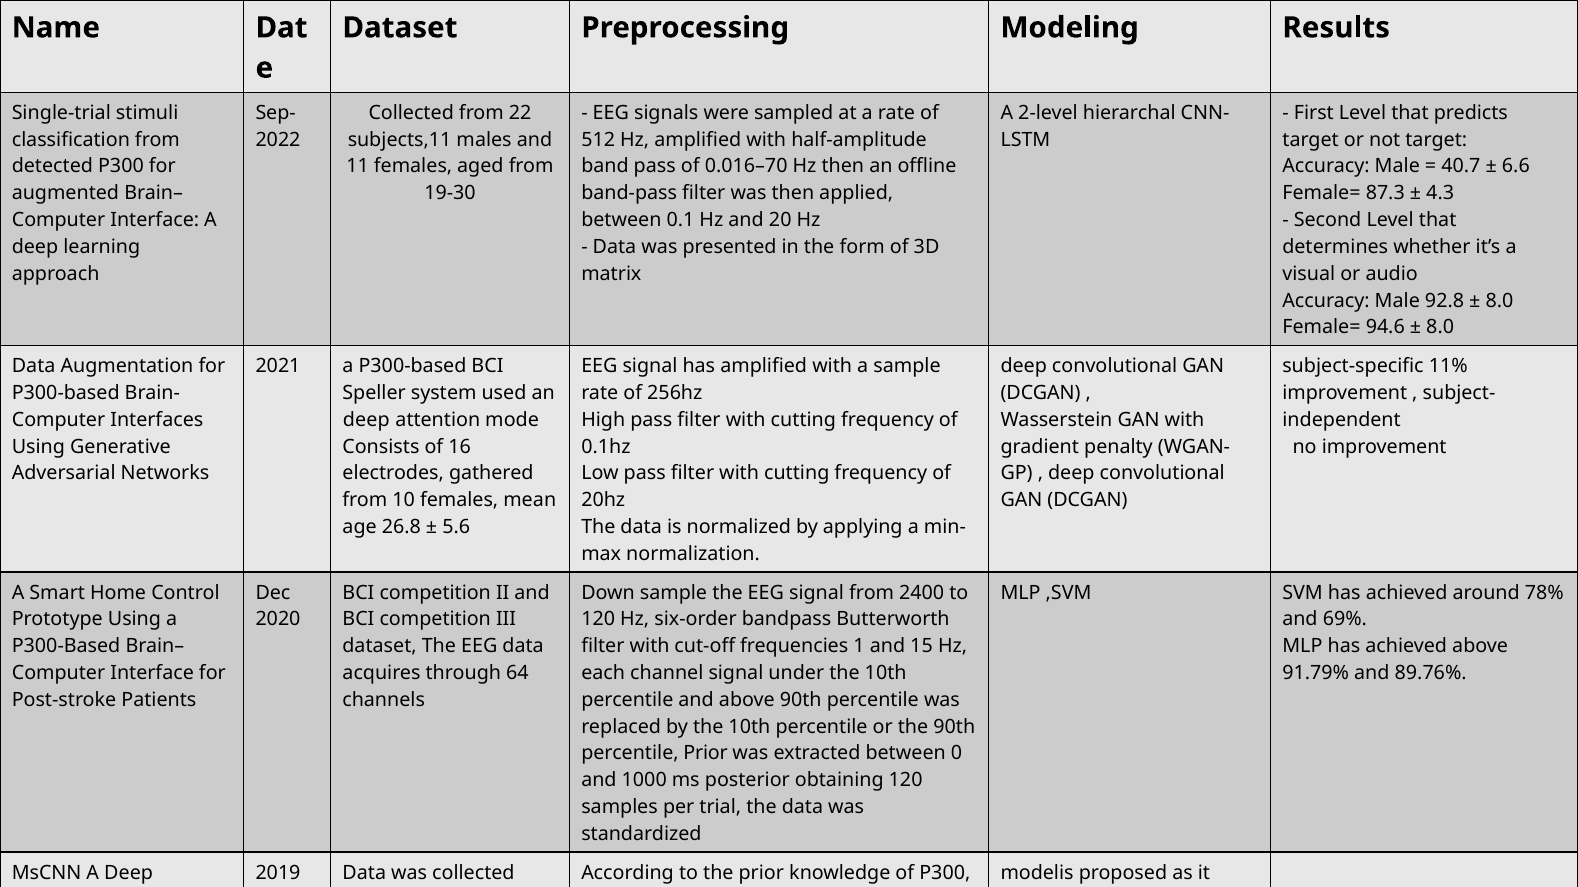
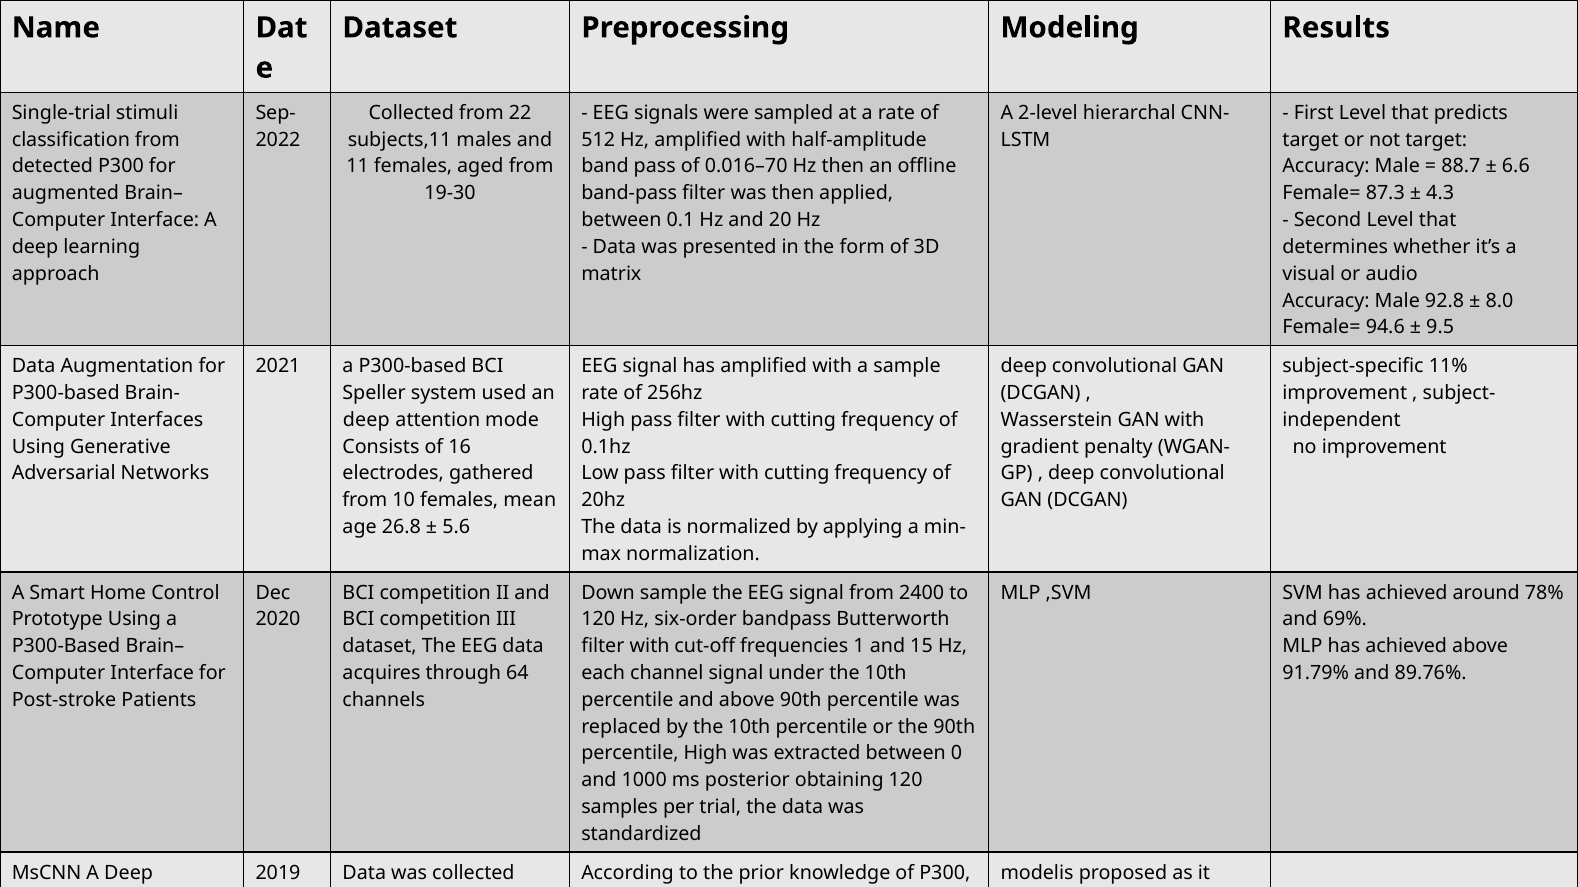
40.7: 40.7 -> 88.7
8.0 at (1440, 328): 8.0 -> 9.5
percentile Prior: Prior -> High
